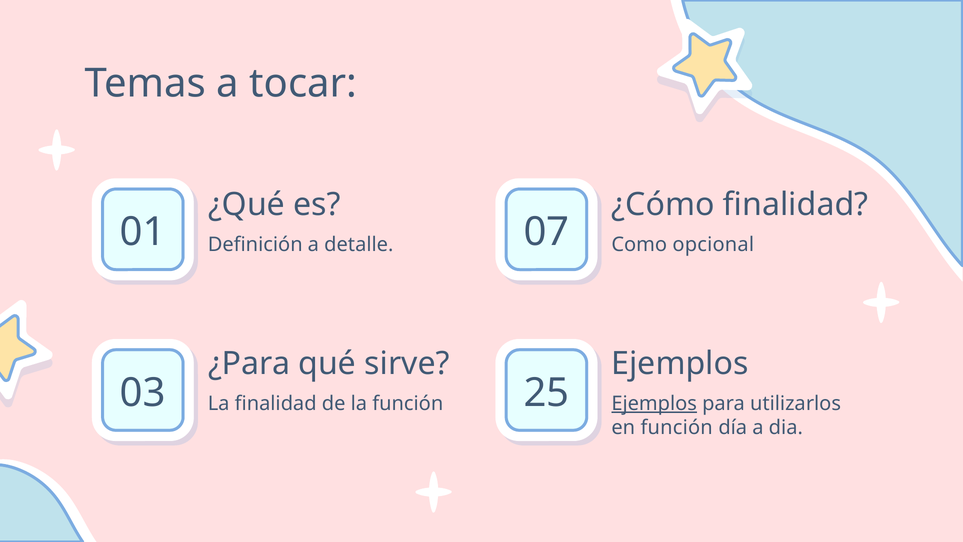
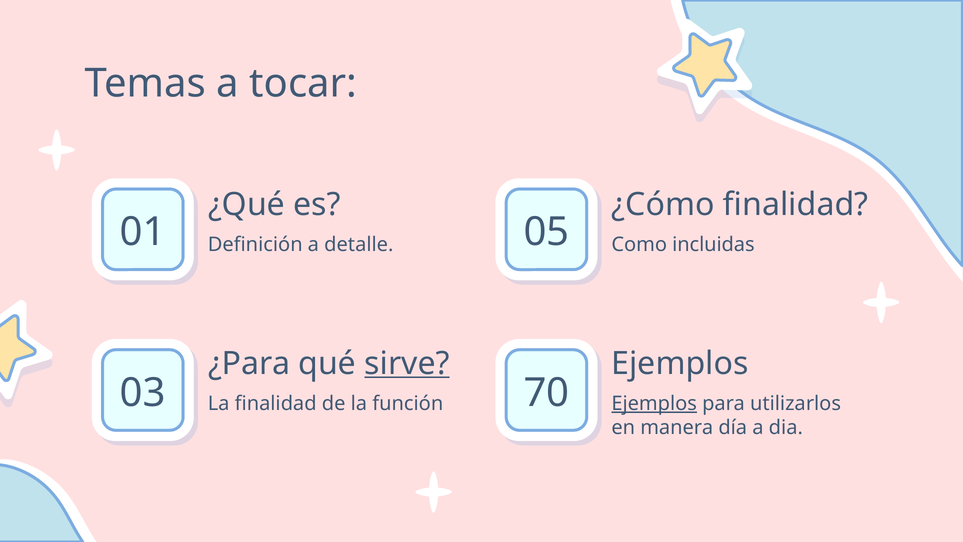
07: 07 -> 05
opcional: opcional -> incluidas
sirve underline: none -> present
25: 25 -> 70
en función: función -> manera
